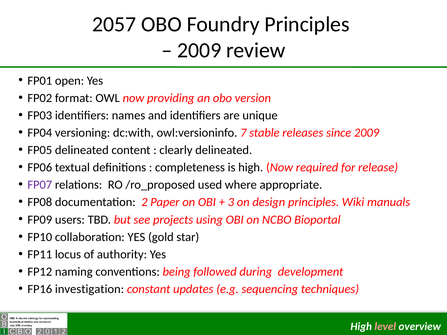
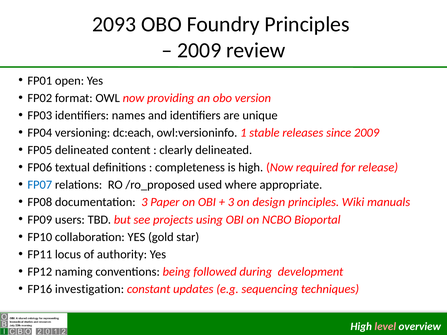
2057: 2057 -> 2093
dc:with: dc:with -> dc:each
7: 7 -> 1
FP07 colour: purple -> blue
documentation 2: 2 -> 3
